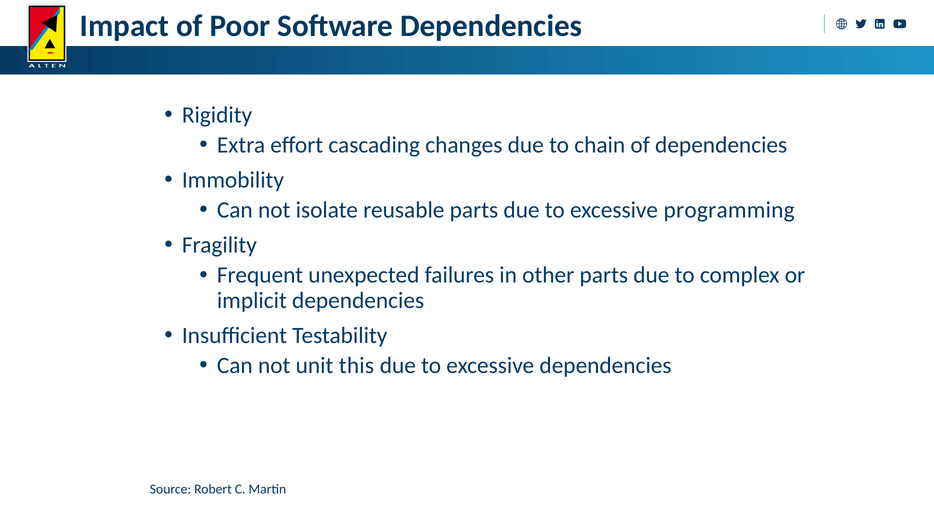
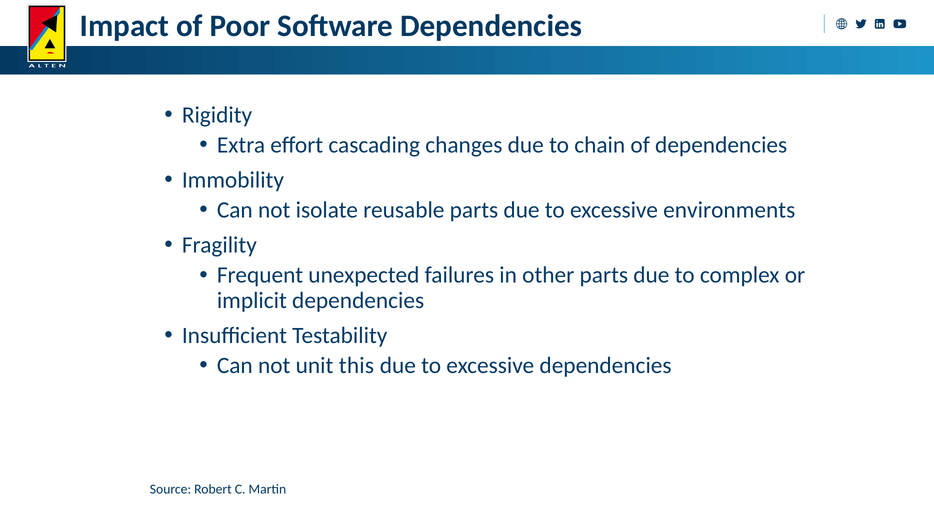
programming: programming -> environments
